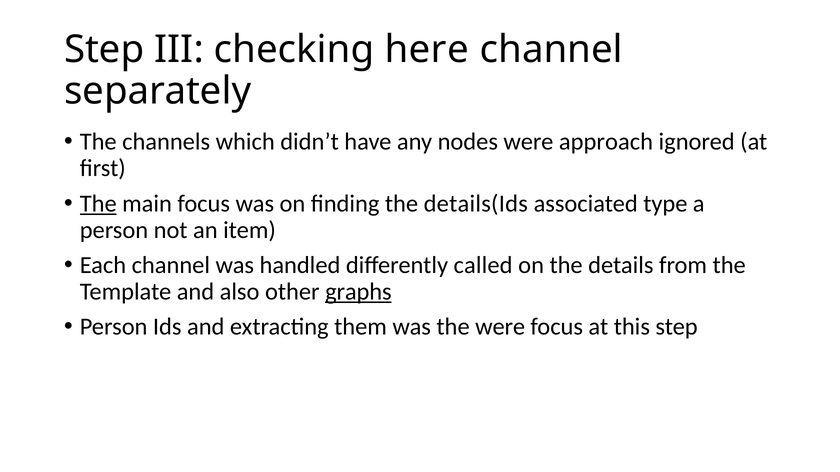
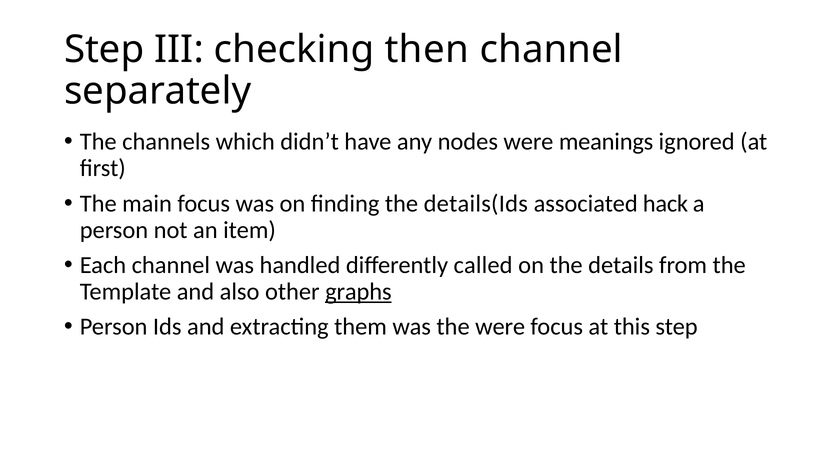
here: here -> then
approach: approach -> meanings
The at (98, 204) underline: present -> none
type: type -> hack
